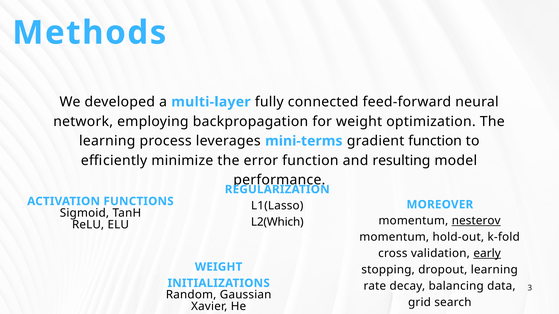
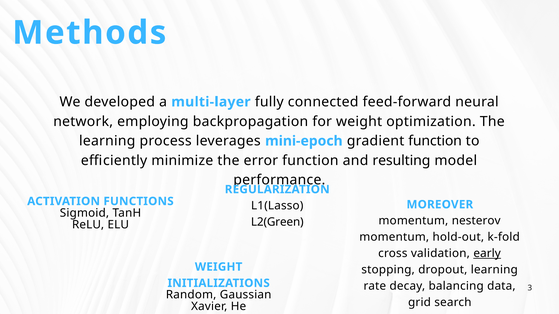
mini-terms: mini-terms -> mini-epoch
nesterov underline: present -> none
L2(Which: L2(Which -> L2(Green
